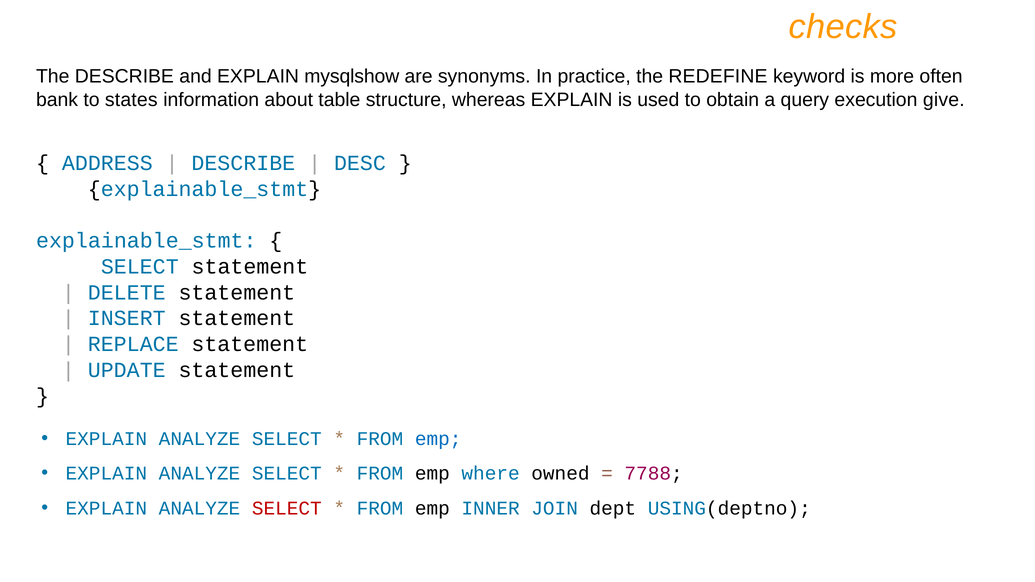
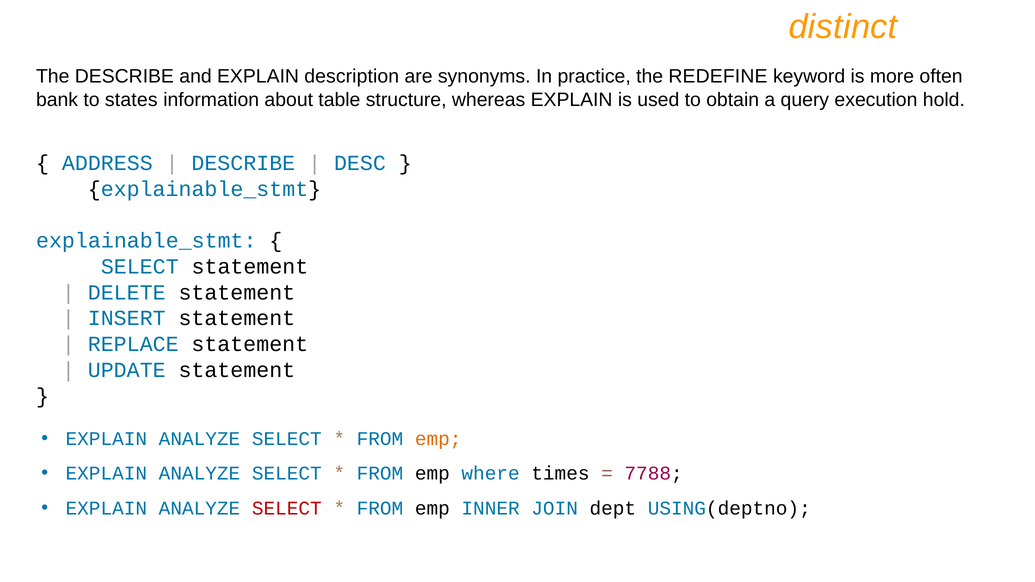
checks: checks -> distinct
mysqlshow: mysqlshow -> description
give: give -> hold
emp at (438, 439) colour: blue -> orange
owned: owned -> times
